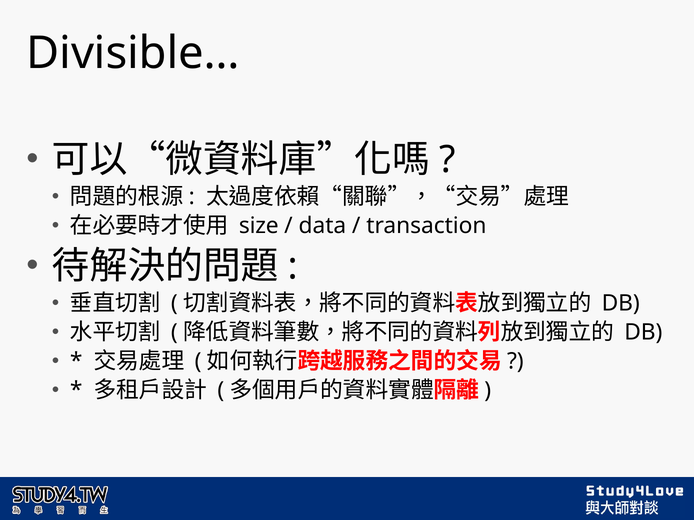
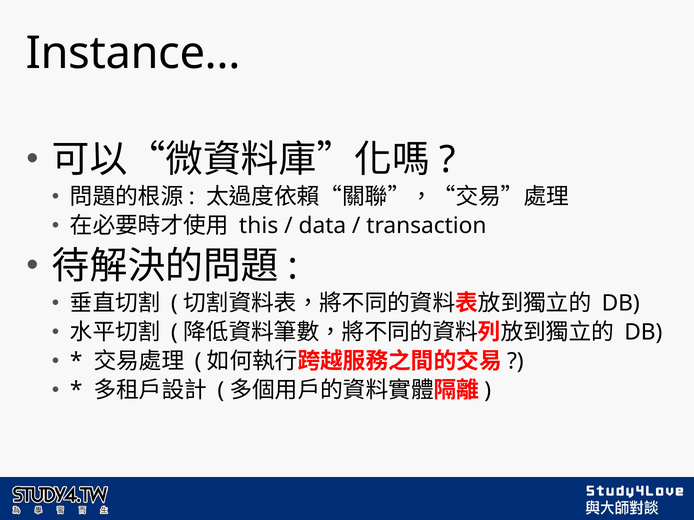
Divisible…: Divisible… -> Instance…
size: size -> this
